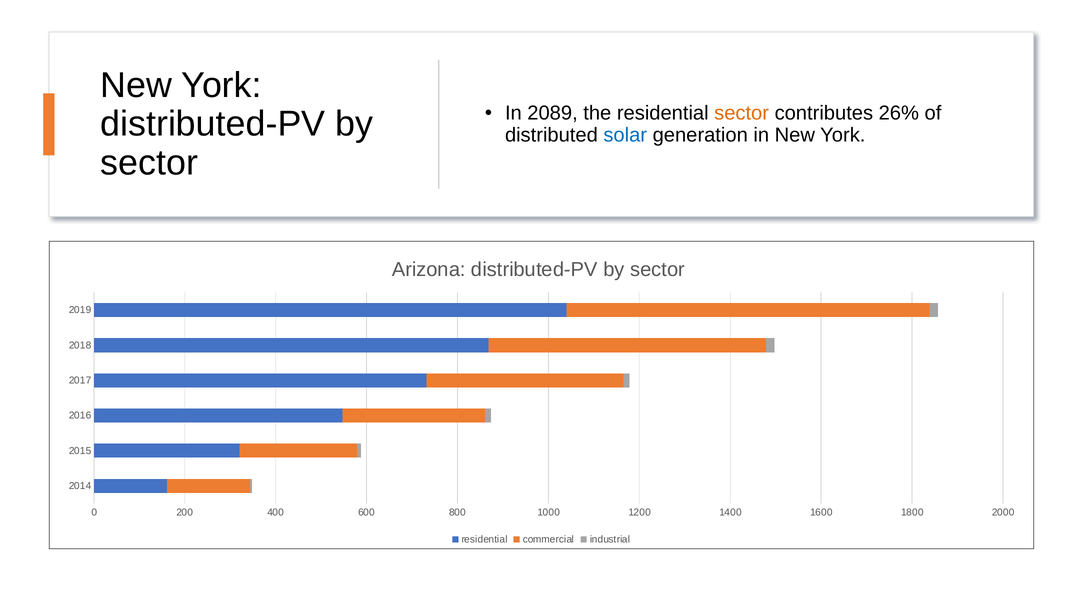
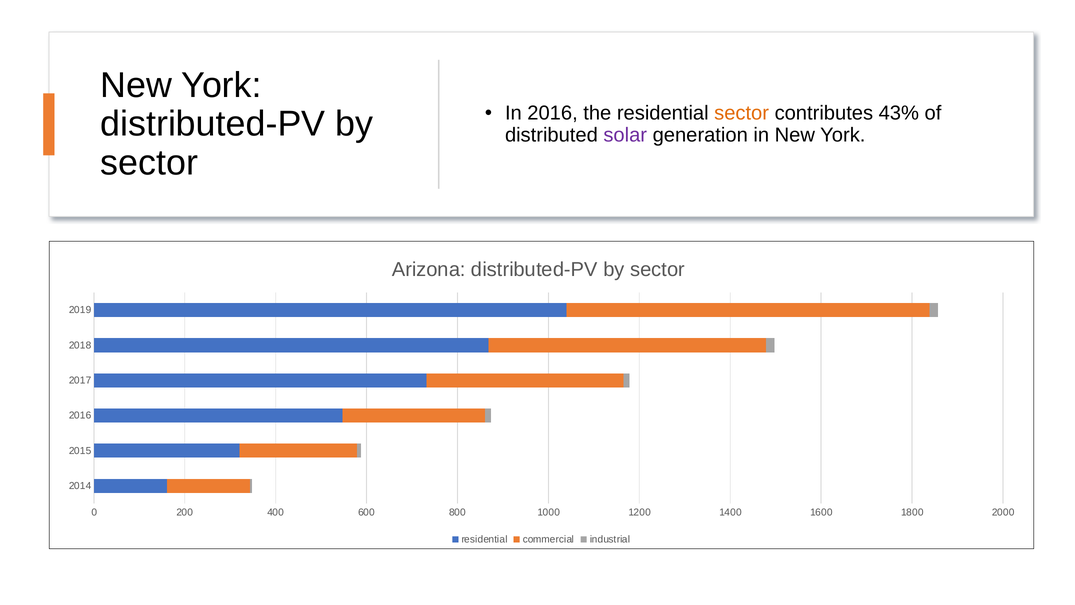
In 2089: 2089 -> 2016
26%: 26% -> 43%
solar colour: blue -> purple
